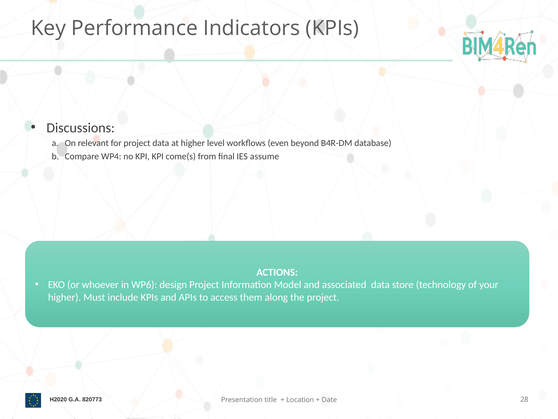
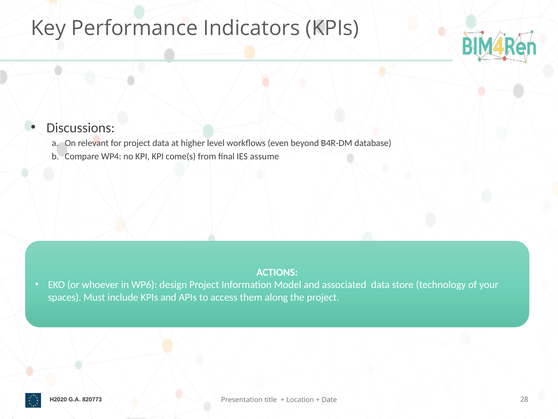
higher at (65, 297): higher -> spaces
